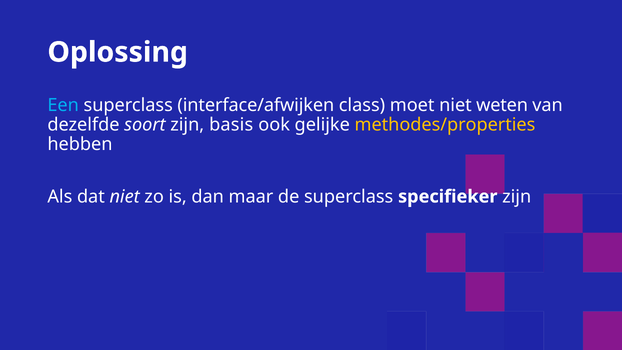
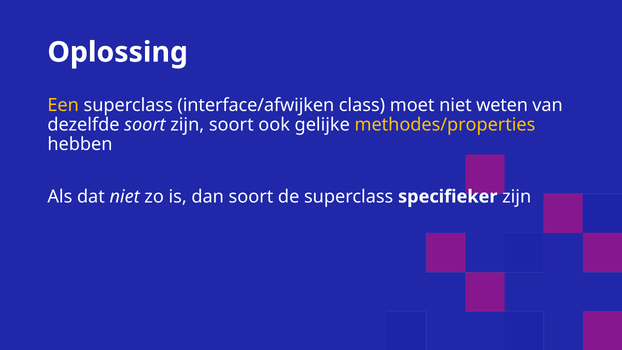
Een colour: light blue -> yellow
zijn basis: basis -> soort
dan maar: maar -> soort
